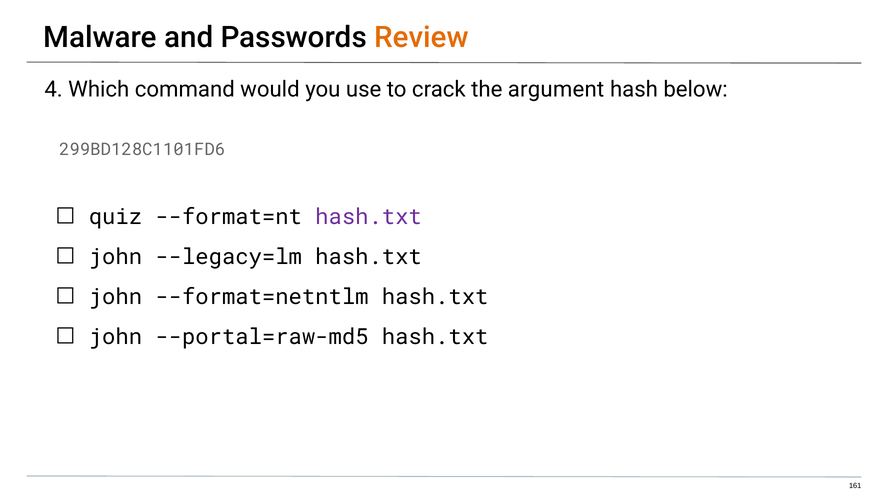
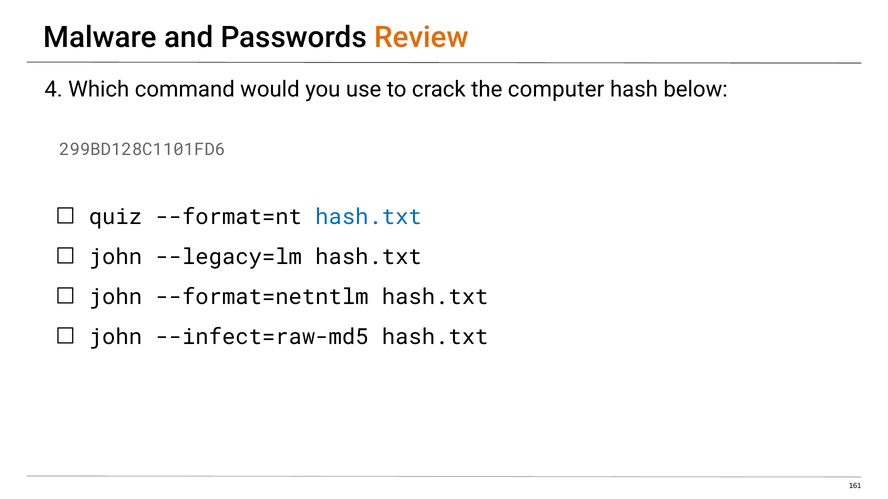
argument: argument -> computer
hash.txt at (369, 217) colour: purple -> blue
--portal=raw-md5: --portal=raw-md5 -> --infect=raw-md5
